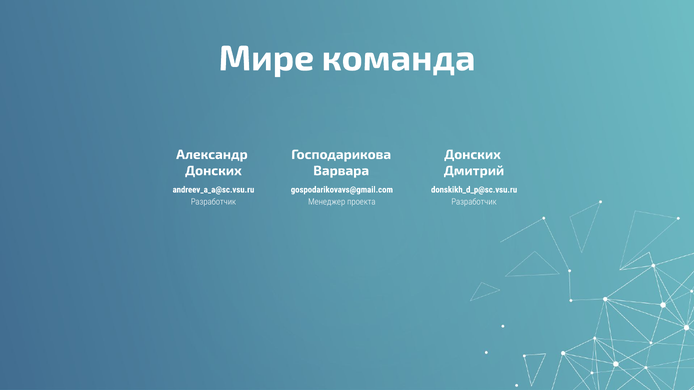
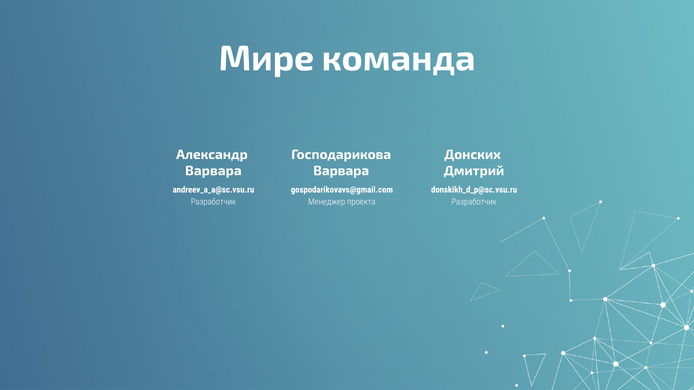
Донских at (213, 171): Донских -> Варвара
